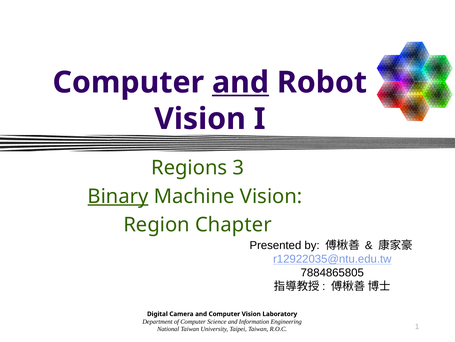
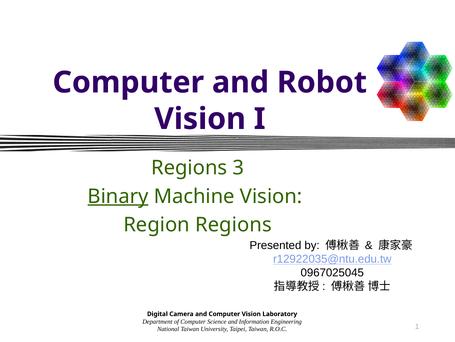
and at (241, 82) underline: present -> none
Region Chapter: Chapter -> Regions
7884865805: 7884865805 -> 0967025045
